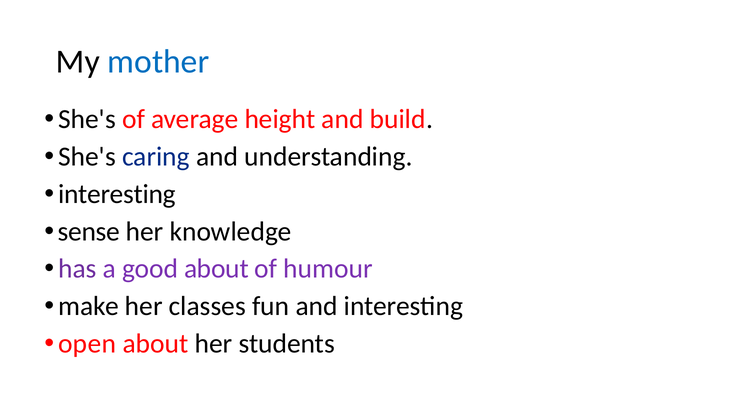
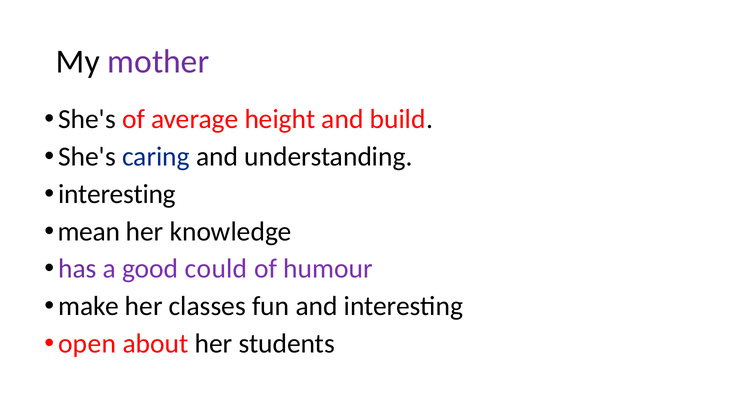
mother colour: blue -> purple
sense: sense -> mean
good about: about -> could
